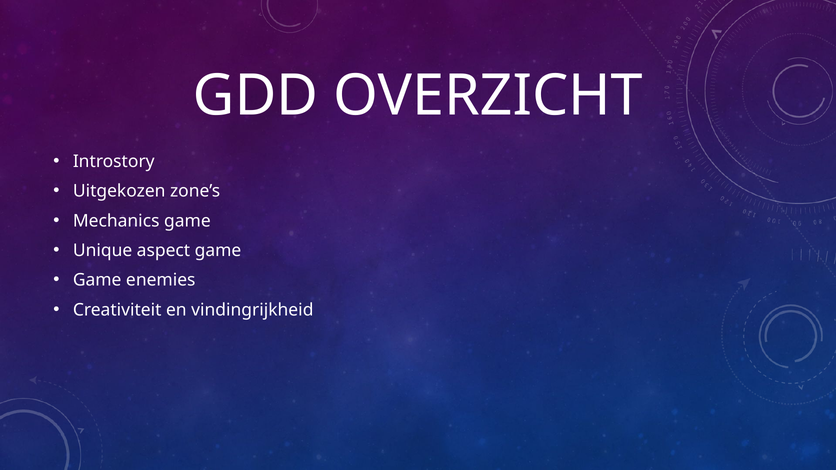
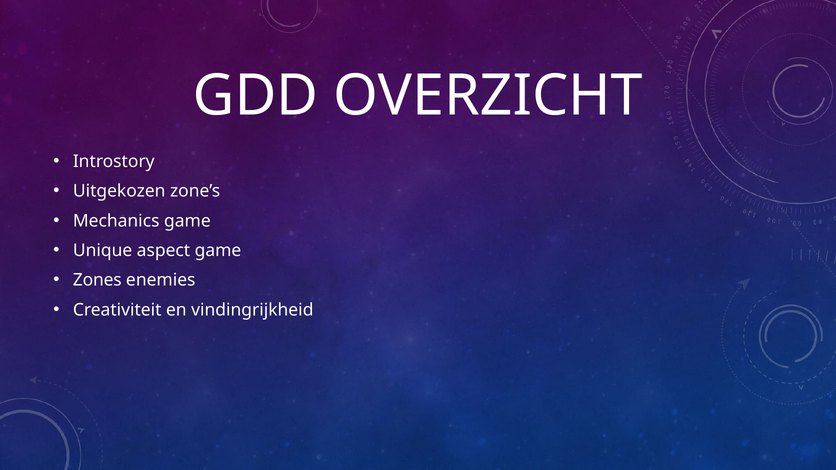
Game at (97, 280): Game -> Zones
